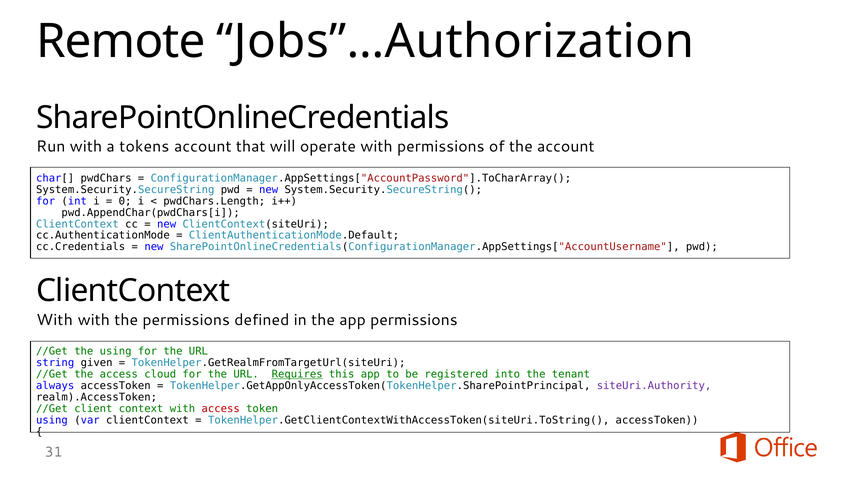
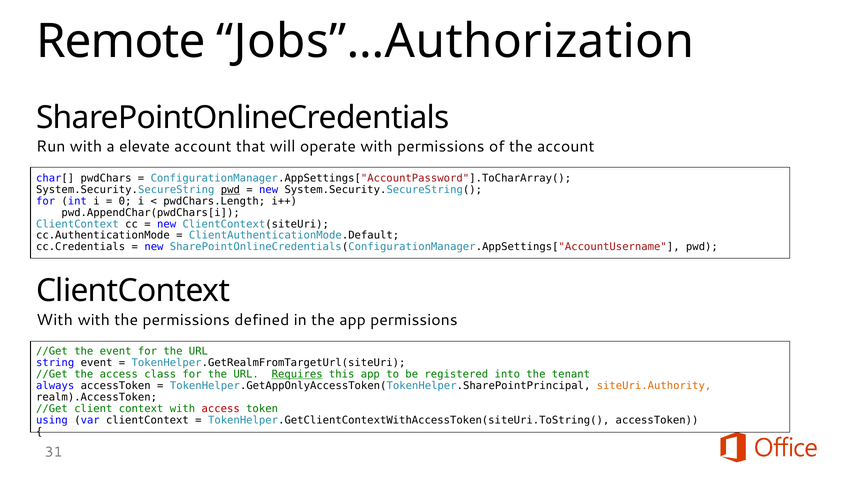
tokens: tokens -> elevate
pwd at (230, 190) underline: none -> present
the using: using -> event
string given: given -> event
cloud: cloud -> class
siteUri.Authority colour: purple -> orange
